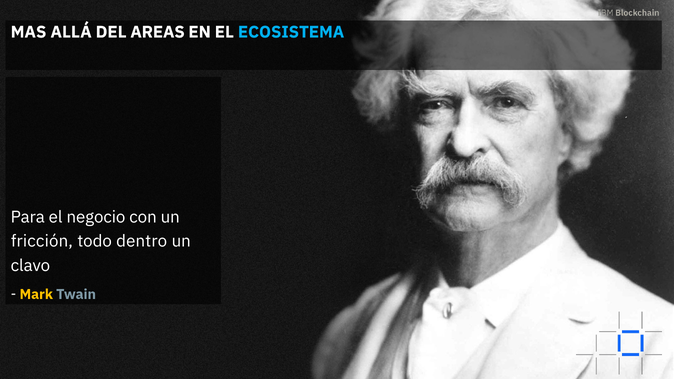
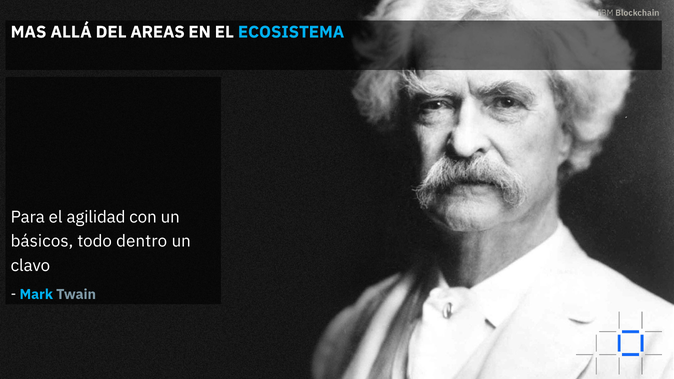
negocio: negocio -> agilidad
fricción: fricción -> básicos
Mark colour: yellow -> light blue
